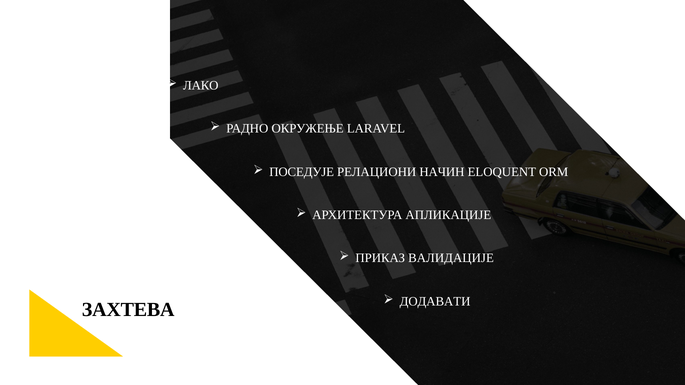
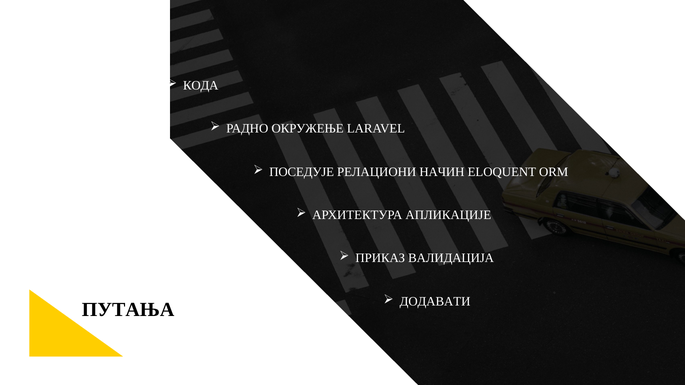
ЛАКО: ЛАКО -> КОДА
ВАЛИДАЦИЈЕ: ВАЛИДАЦИЈЕ -> ВАЛИДАЦИЈА
ЗАХТЕВА: ЗАХТЕВА -> ПУТАЊА
